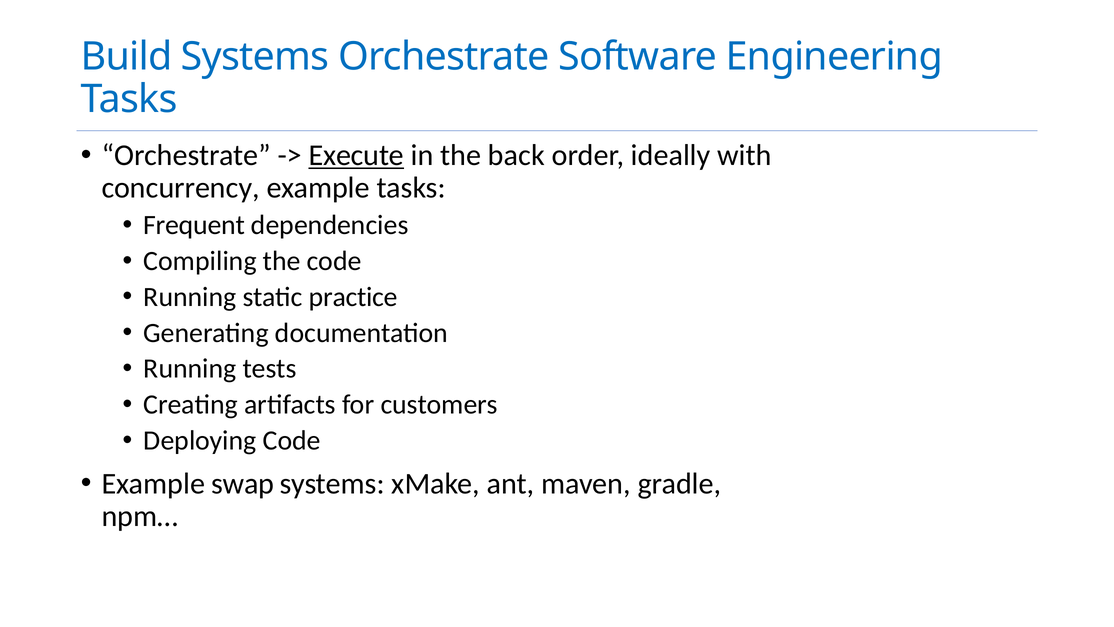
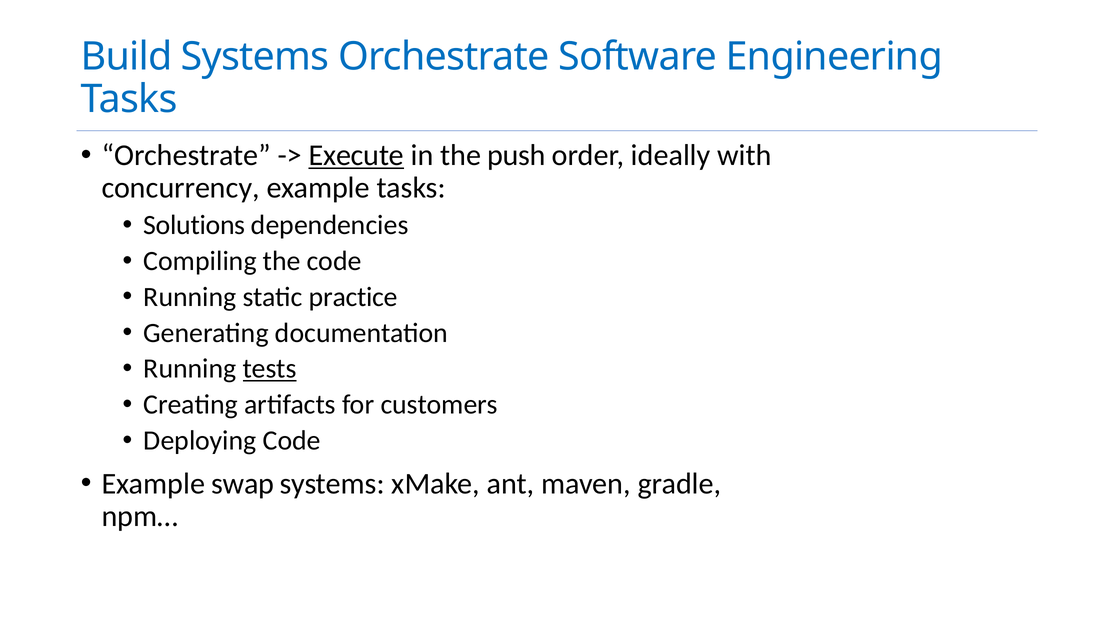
back: back -> push
Frequent: Frequent -> Solutions
tests underline: none -> present
